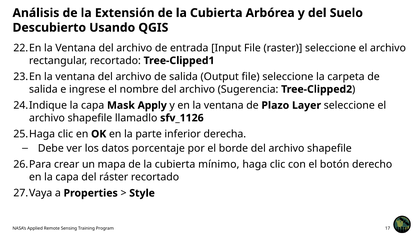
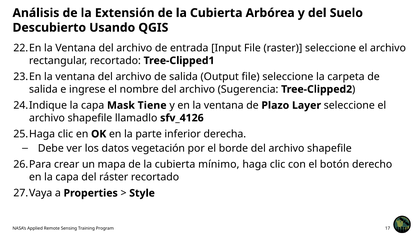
Apply: Apply -> Tiene
sfv_1126: sfv_1126 -> sfv_4126
porcentaje: porcentaje -> vegetación
